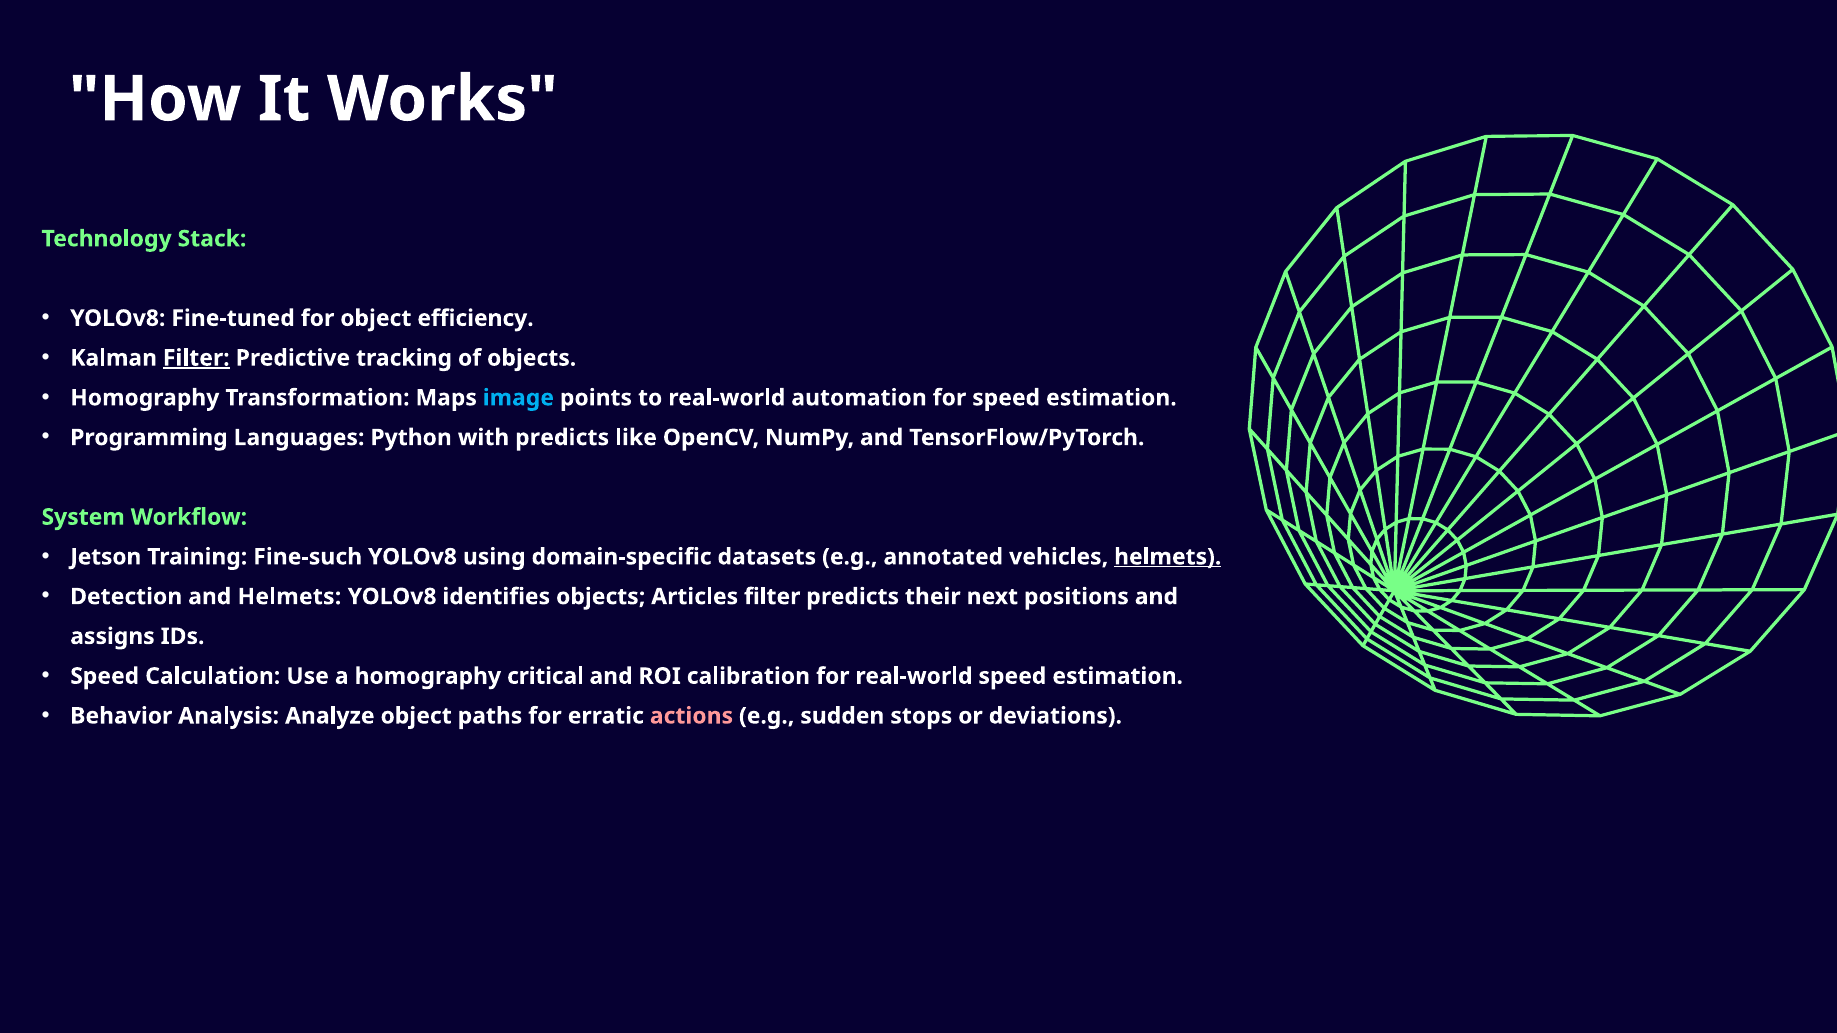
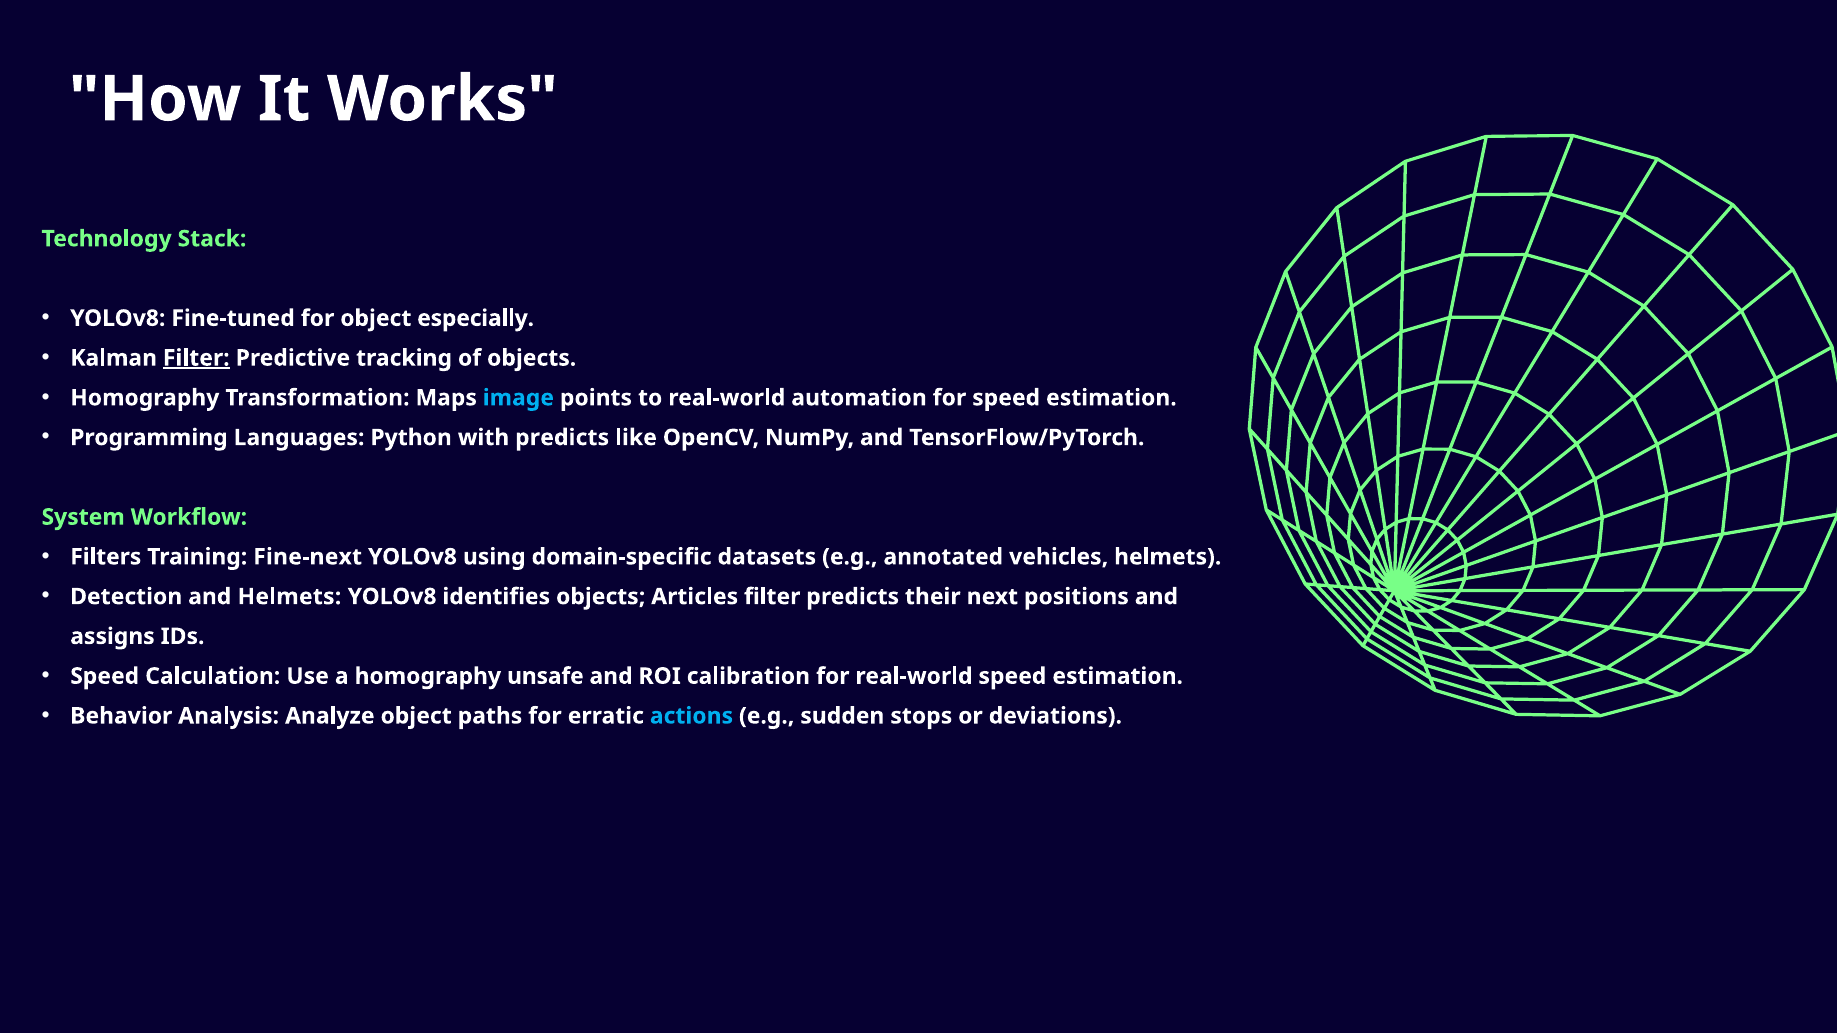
efficiency: efficiency -> especially
Jetson: Jetson -> Filters
Fine-such: Fine-such -> Fine-next
helmets at (1168, 557) underline: present -> none
critical: critical -> unsafe
actions colour: pink -> light blue
